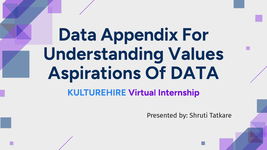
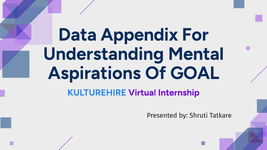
Values: Values -> Mental
Of DATA: DATA -> GOAL
